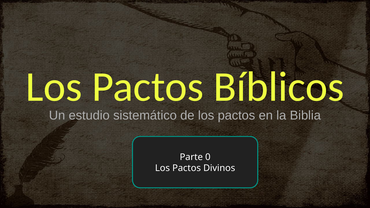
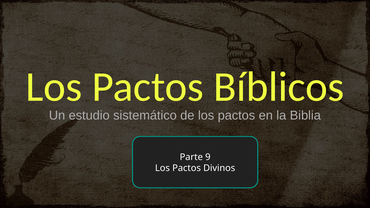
0: 0 -> 9
